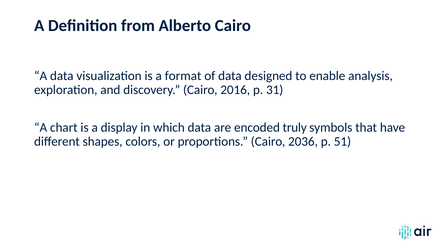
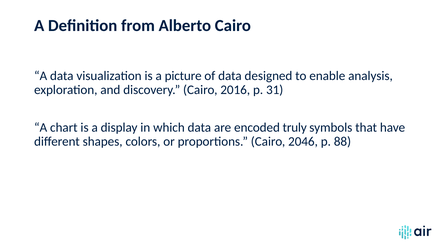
format: format -> picture
2036: 2036 -> 2046
51: 51 -> 88
